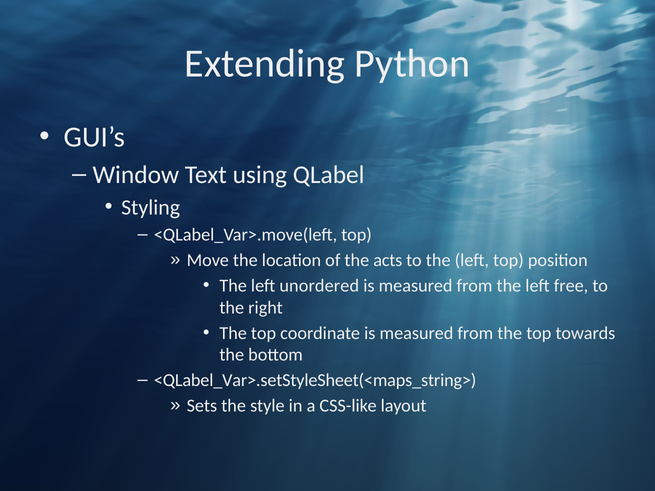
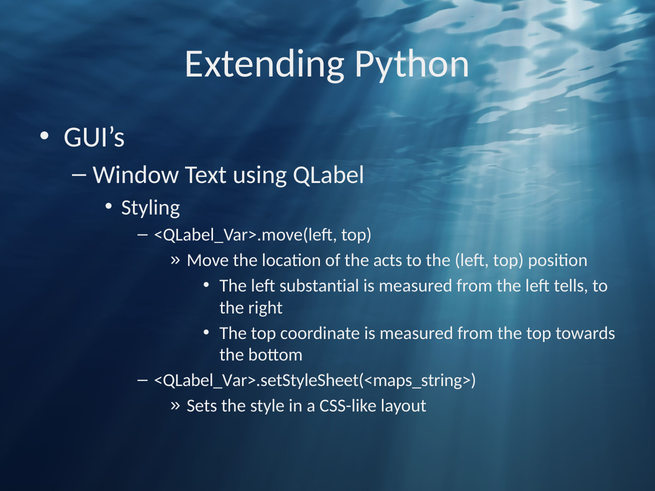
unordered: unordered -> substantial
free: free -> tells
